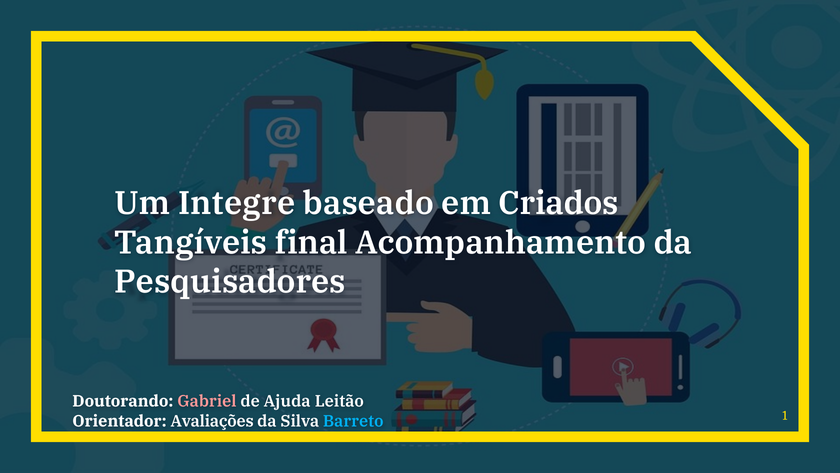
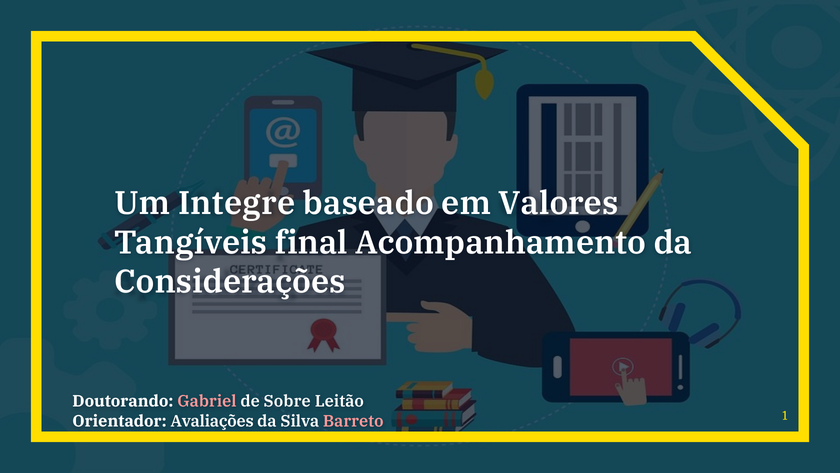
Criados: Criados -> Valores
Pesquisadores: Pesquisadores -> Considerações
Ajuda: Ajuda -> Sobre
Barreto colour: light blue -> pink
